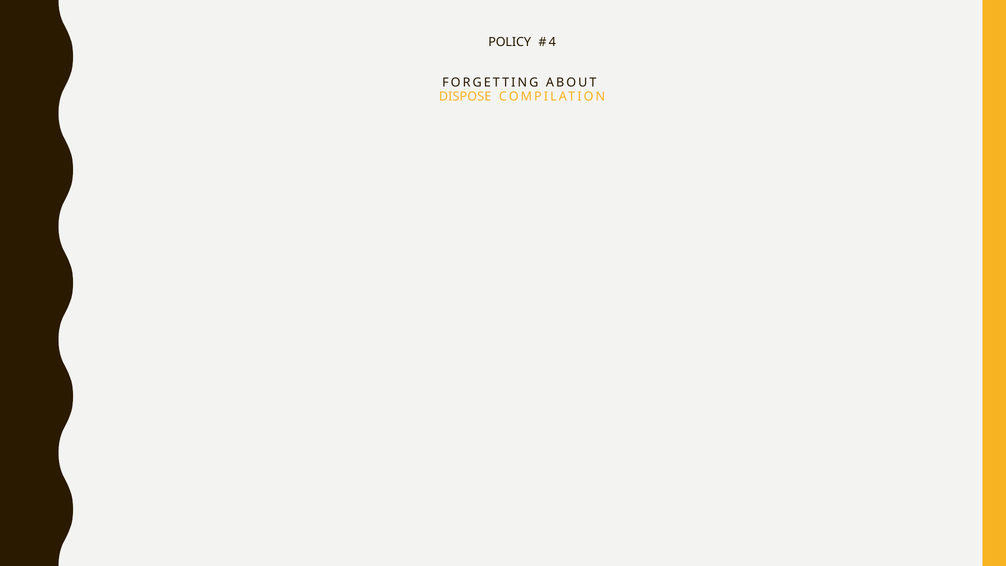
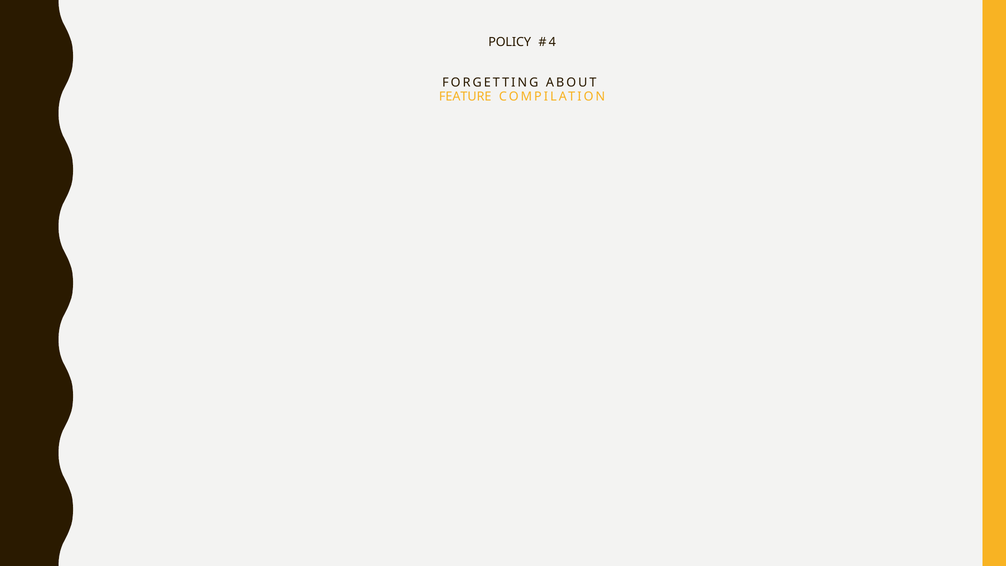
DISPOSE: DISPOSE -> FEATURE
